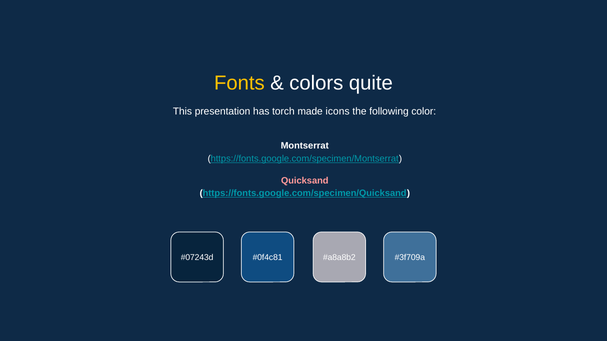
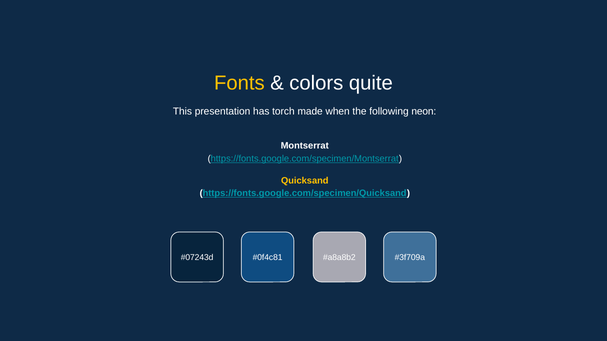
icons: icons -> when
color: color -> neon
Quicksand colour: pink -> yellow
